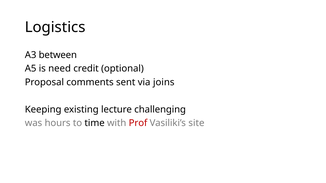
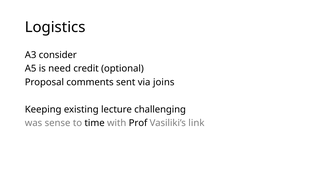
between: between -> consider
hours: hours -> sense
Prof colour: red -> black
site: site -> link
